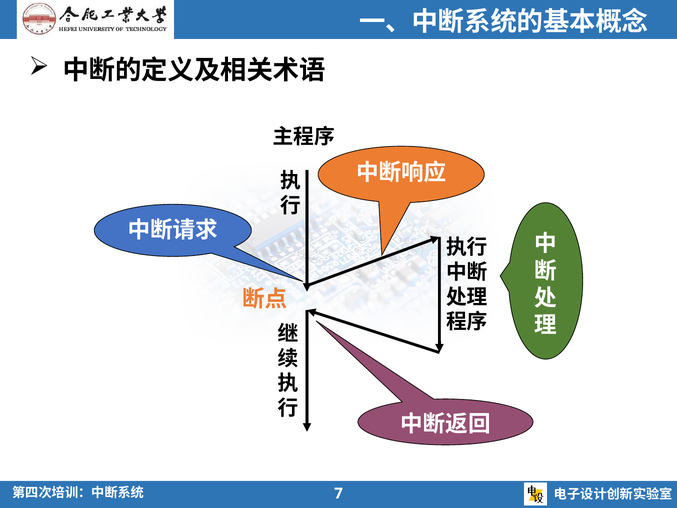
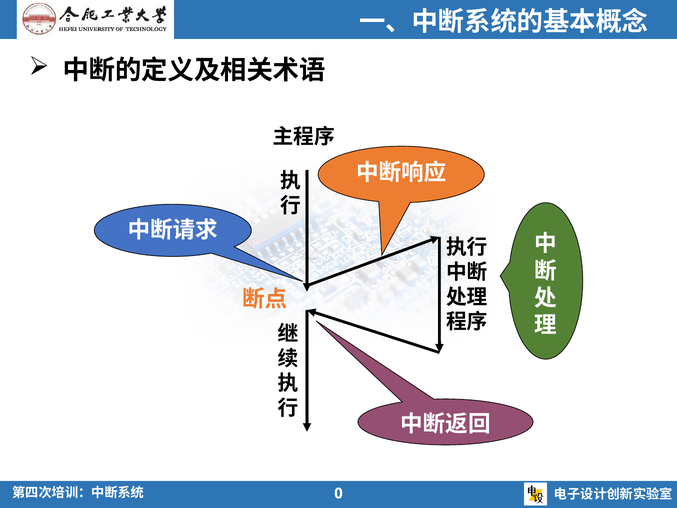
7: 7 -> 0
